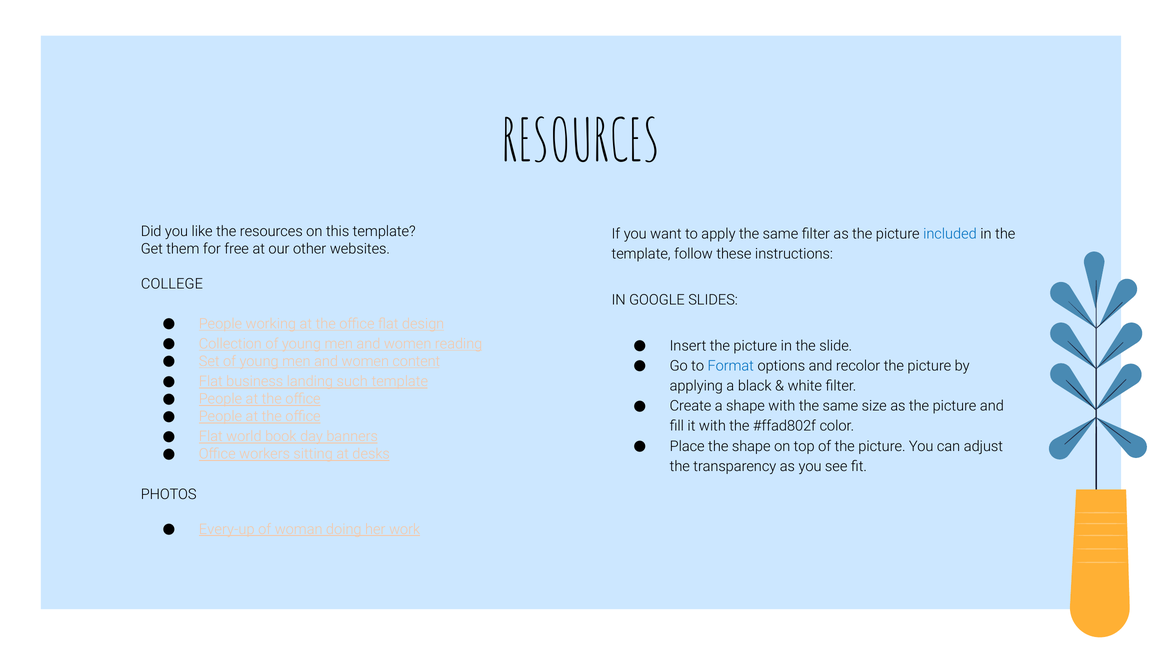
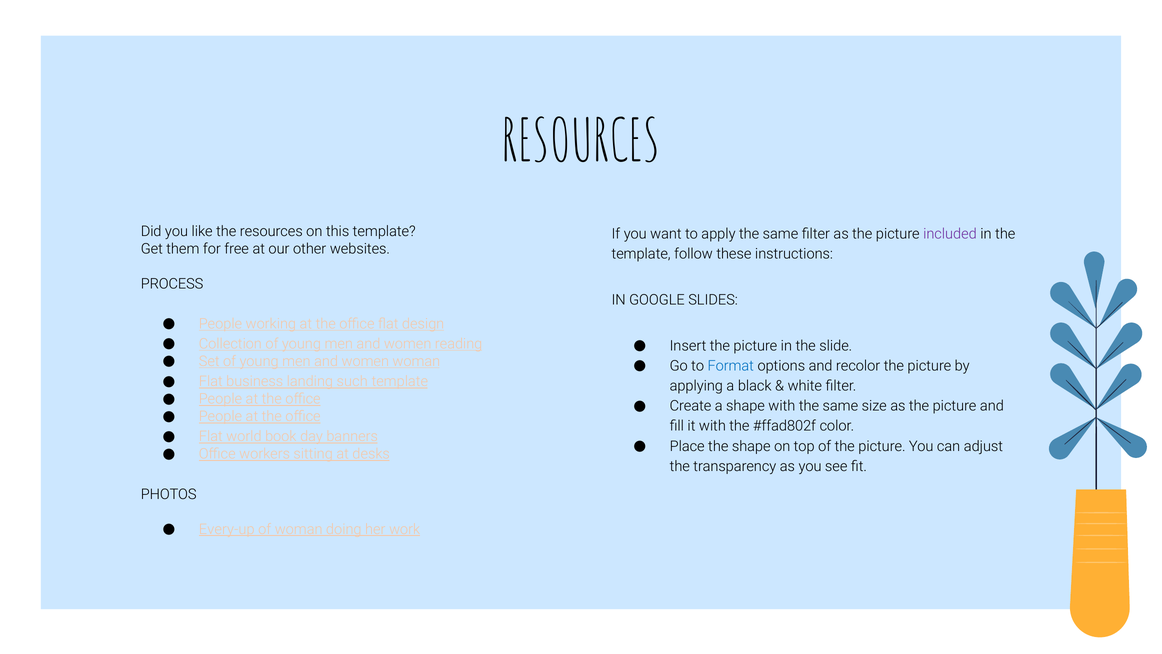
included colour: blue -> purple
COLLEGE: COLLEGE -> PROCESS
women content: content -> woman
